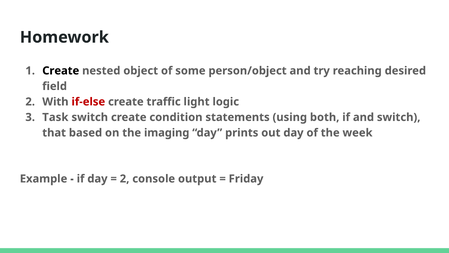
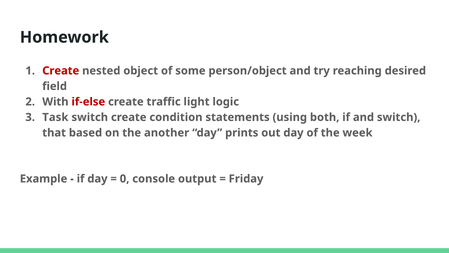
Create at (61, 71) colour: black -> red
imaging: imaging -> another
2 at (125, 178): 2 -> 0
